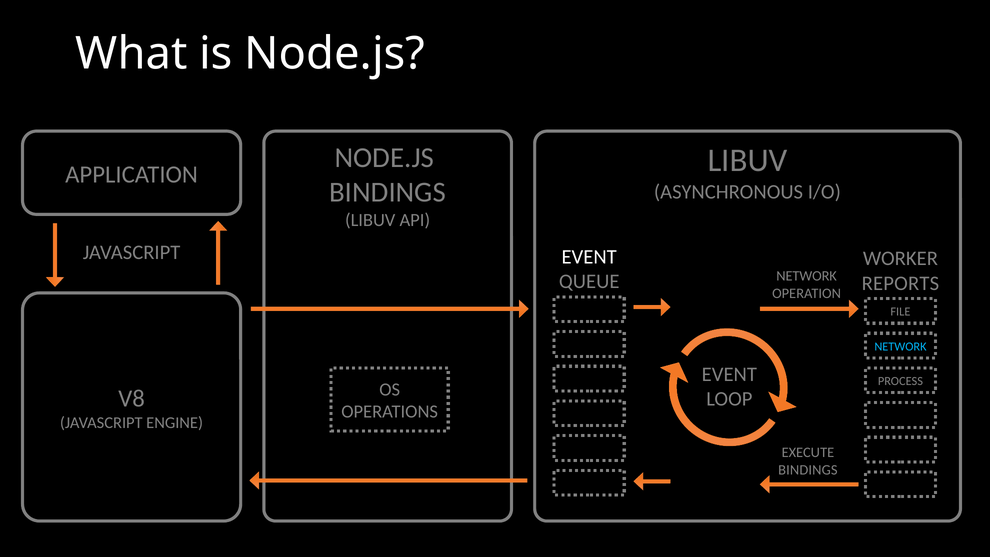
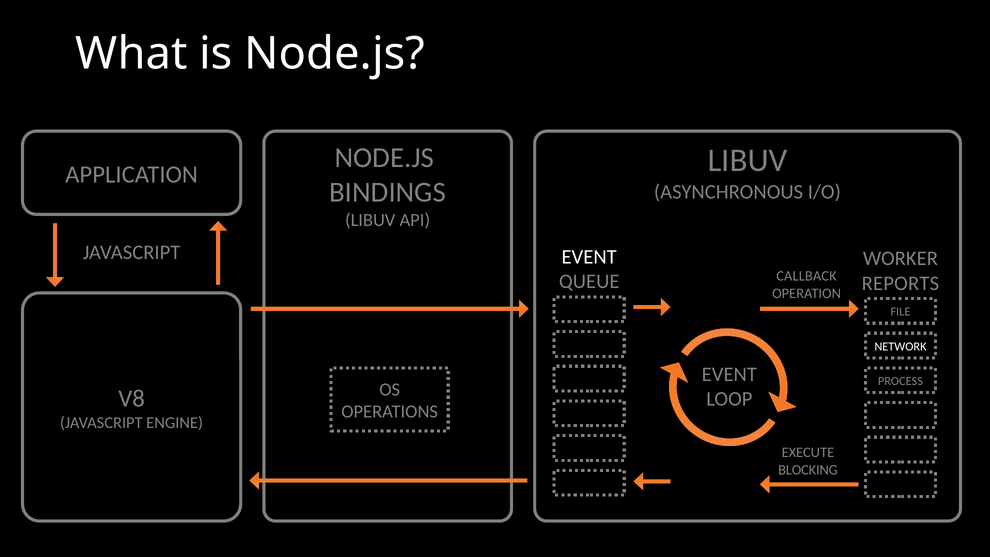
NETWORK at (807, 276): NETWORK -> CALLBACK
NETWORK at (900, 346) colour: light blue -> white
BINDINGS at (808, 470): BINDINGS -> BLOCKING
